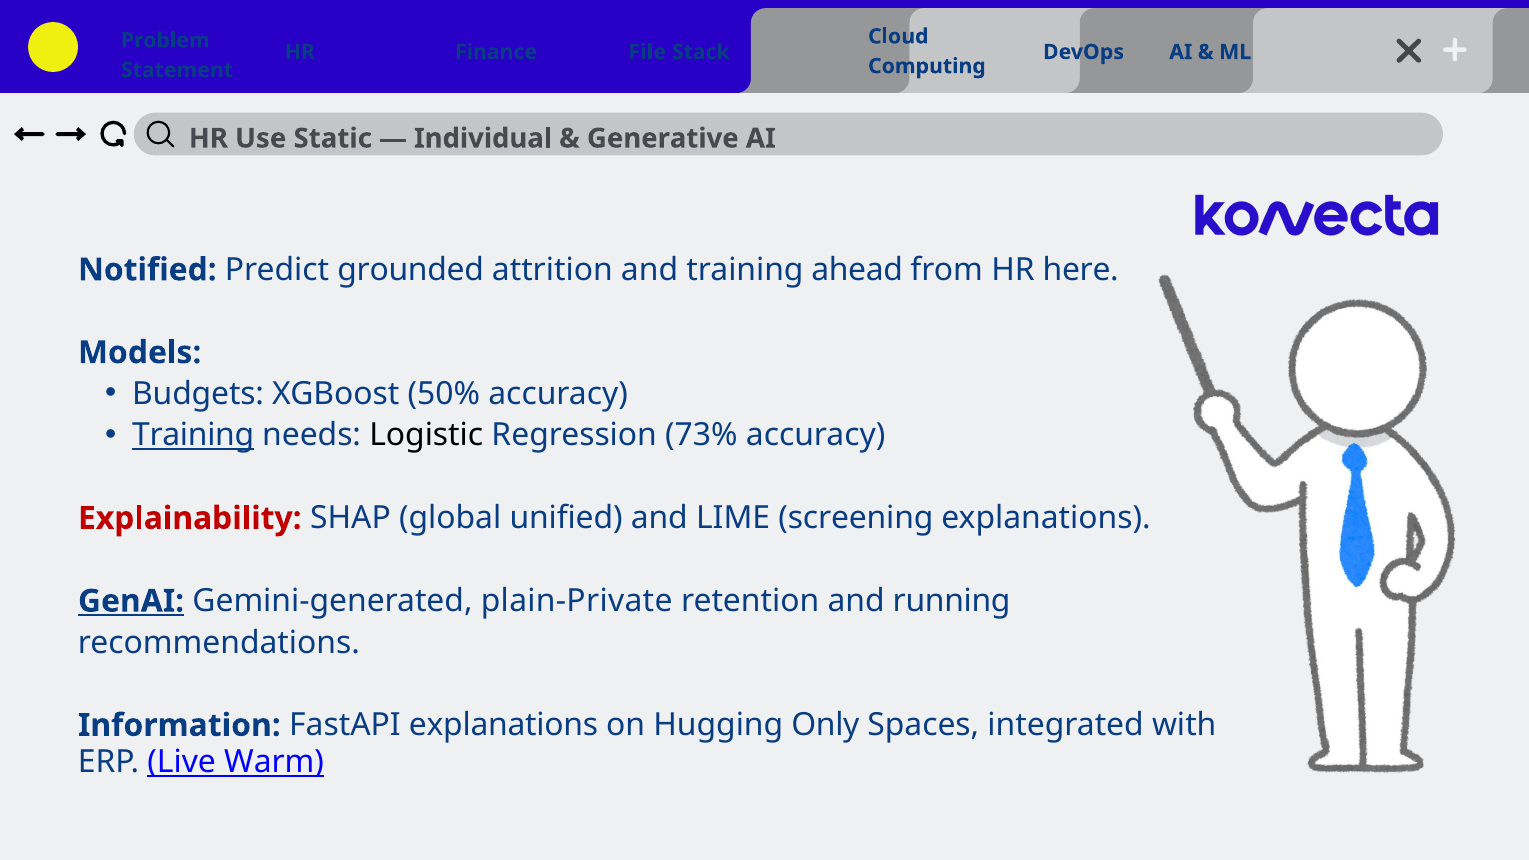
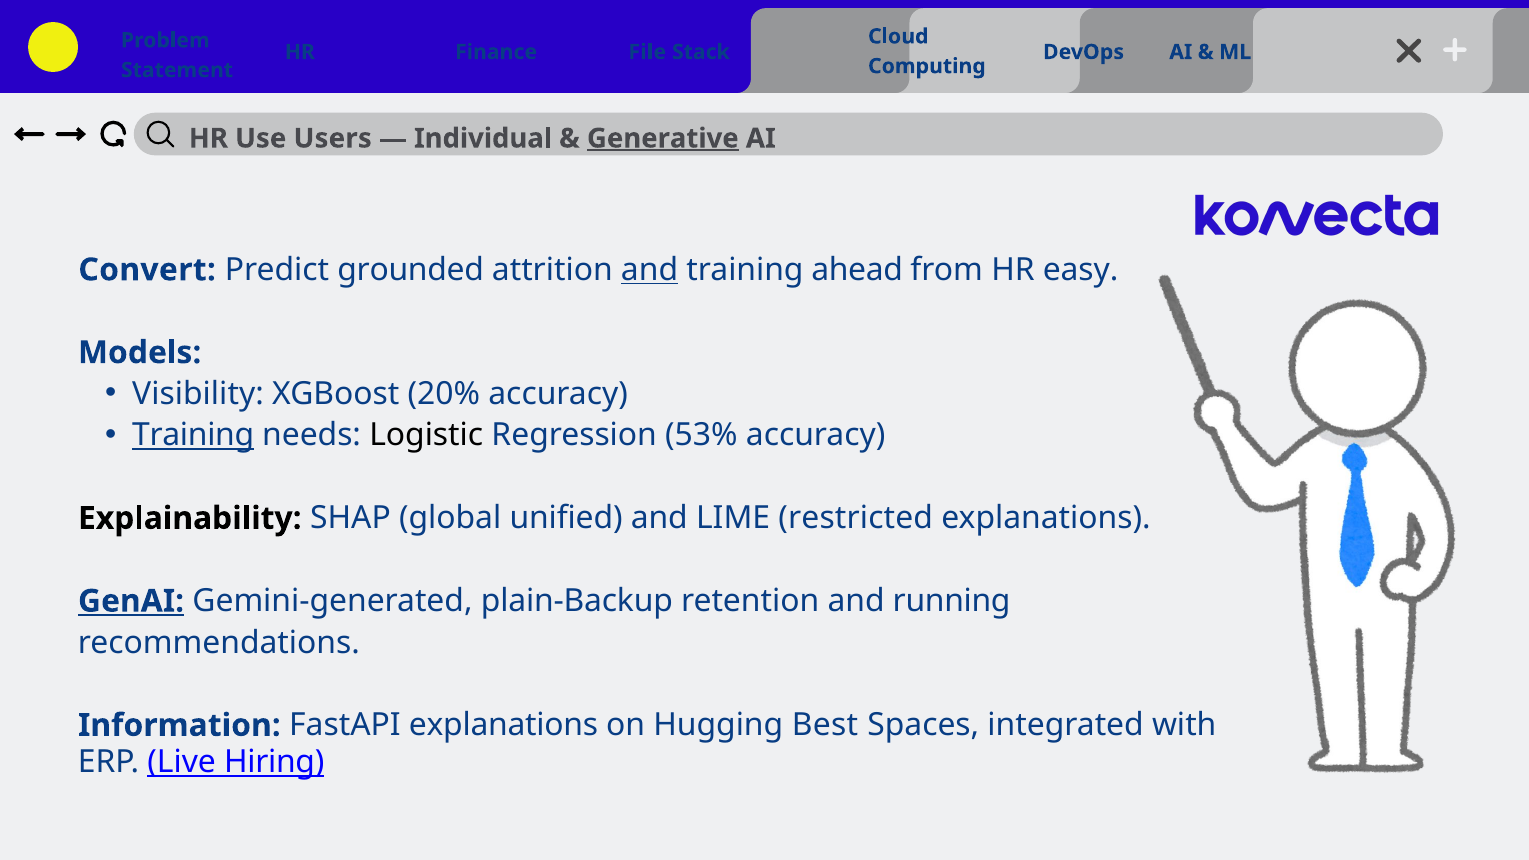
Static: Static -> Users
Generative underline: none -> present
Notified: Notified -> Convert
and at (650, 270) underline: none -> present
here: here -> easy
Budgets: Budgets -> Visibility
50%: 50% -> 20%
73%: 73% -> 53%
Explainability colour: red -> black
screening: screening -> restricted
plain-Private: plain-Private -> plain-Backup
Only: Only -> Best
Warm: Warm -> Hiring
